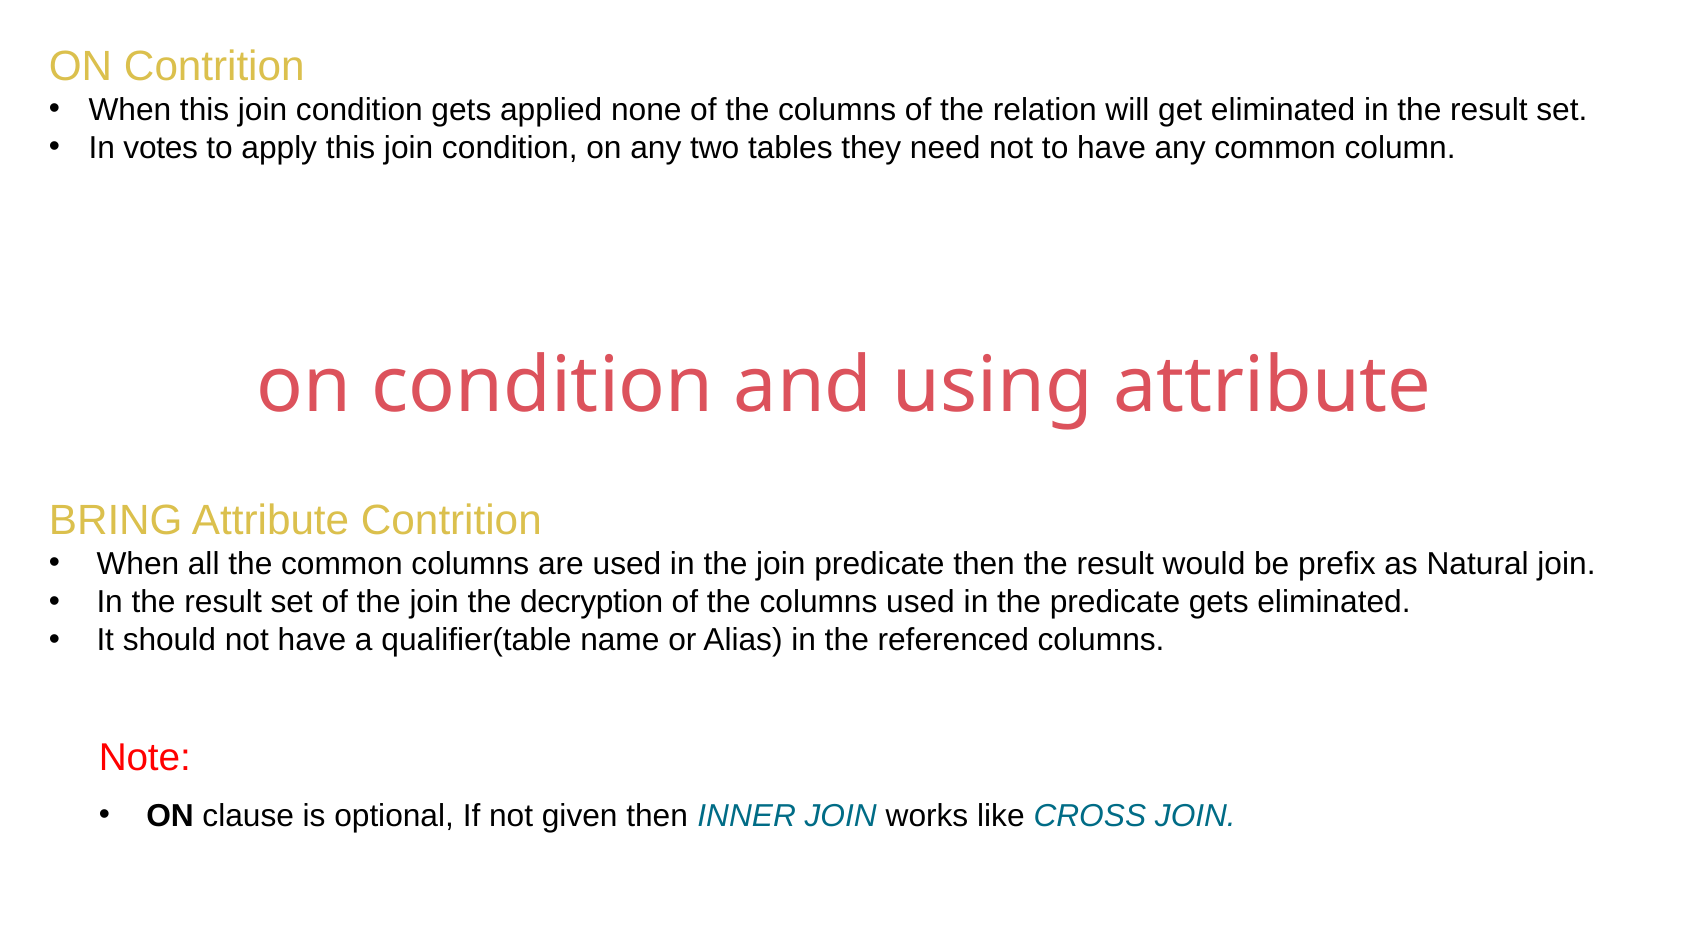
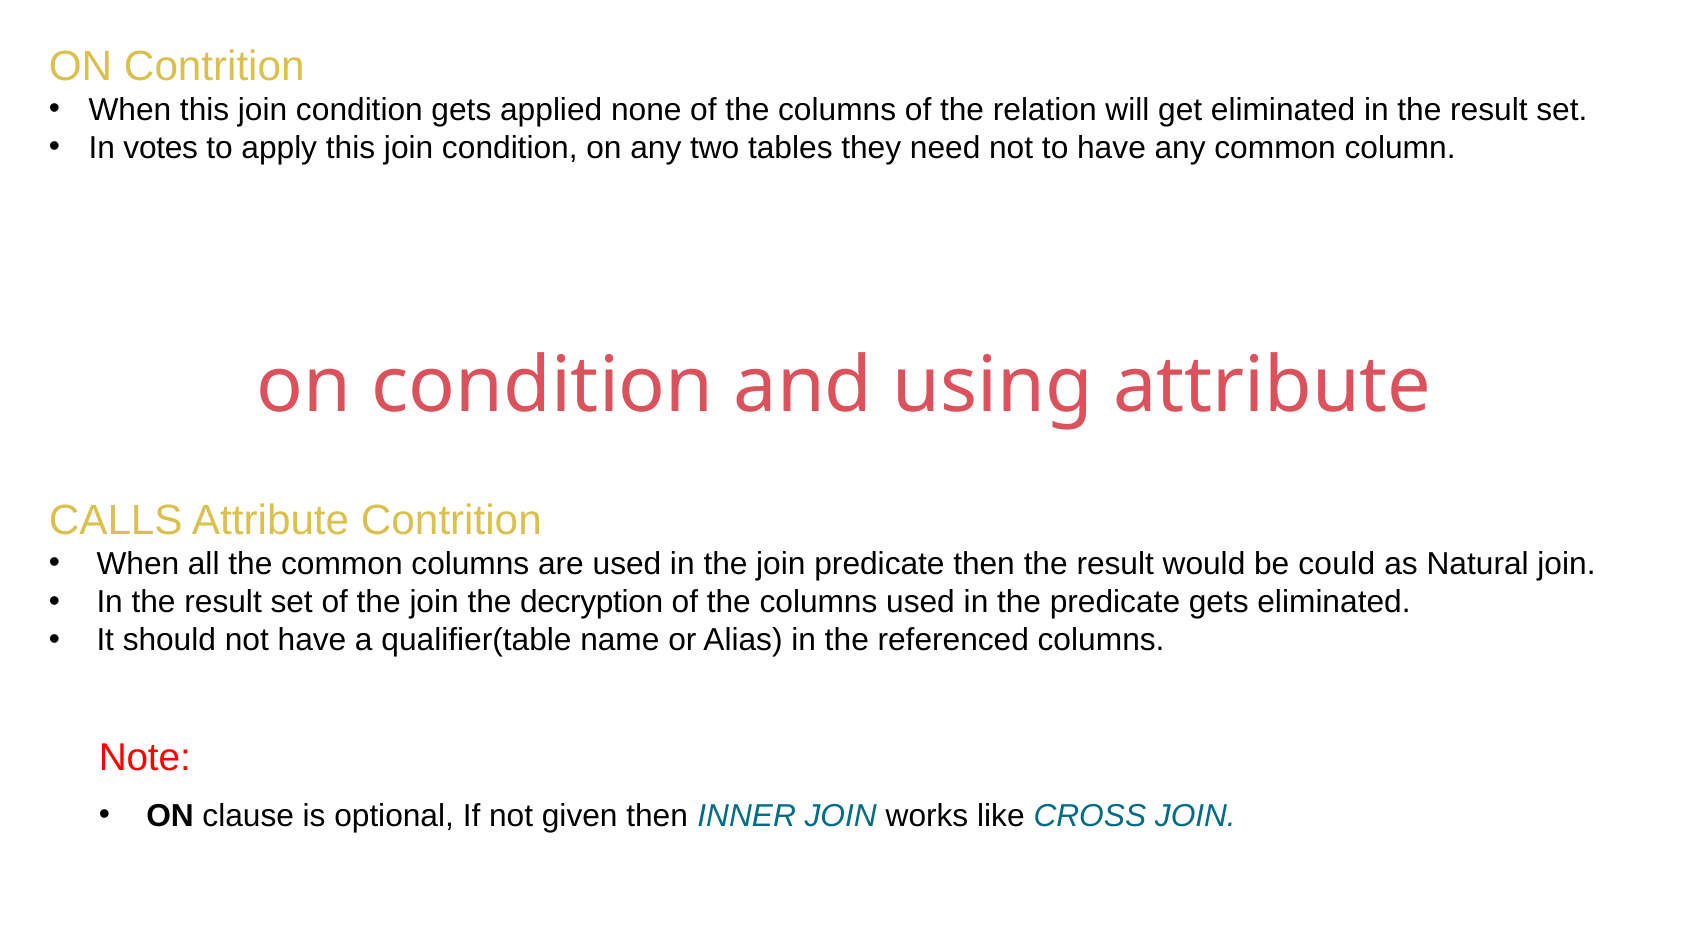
BRING: BRING -> CALLS
prefix: prefix -> could
